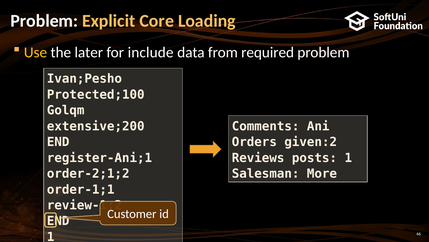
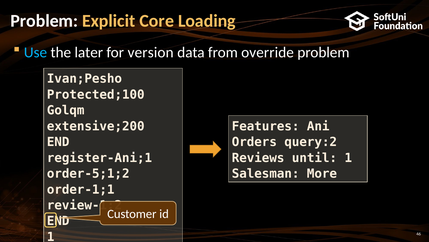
Use colour: yellow -> light blue
include: include -> version
required: required -> override
Comments: Comments -> Features
given:2: given:2 -> query:2
posts: posts -> until
order-2;1;2: order-2;1;2 -> order-5;1;2
